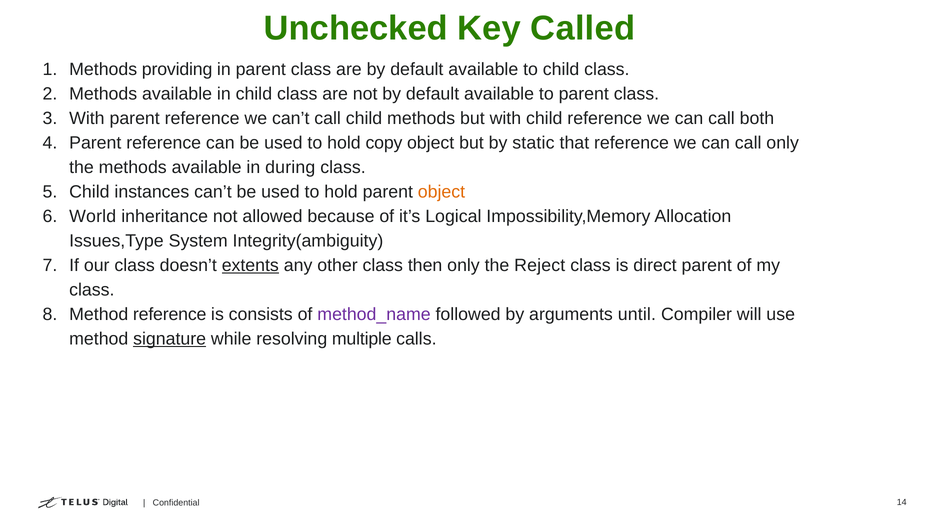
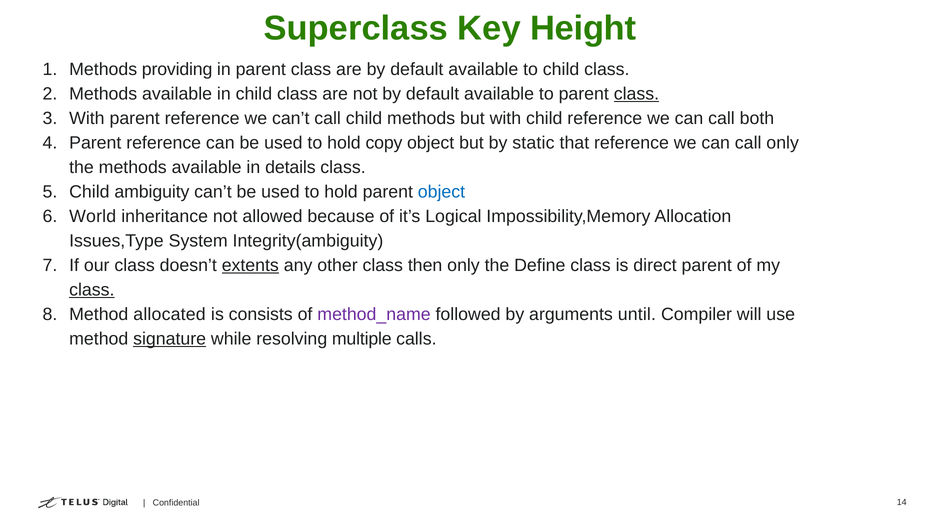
Unchecked: Unchecked -> Superclass
Called: Called -> Height
class at (636, 94) underline: none -> present
during: during -> details
instances: instances -> ambiguity
object at (441, 192) colour: orange -> blue
Reject: Reject -> Define
class at (92, 290) underline: none -> present
Method reference: reference -> allocated
